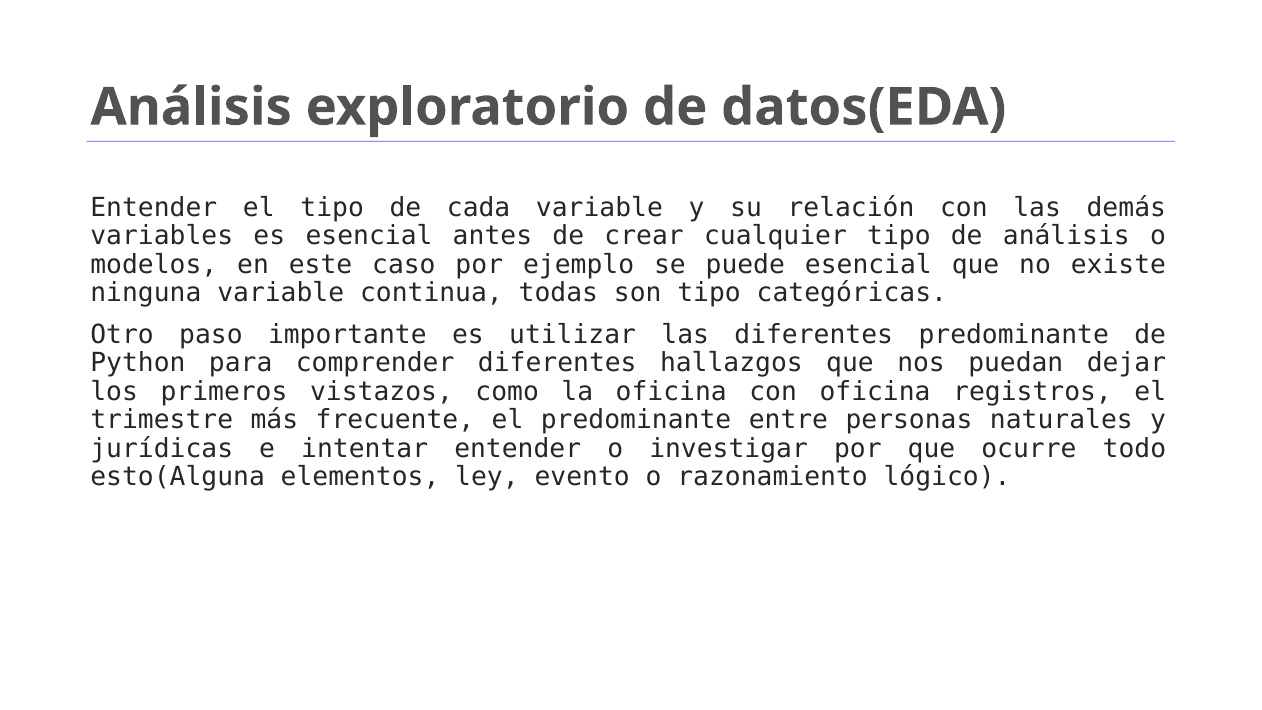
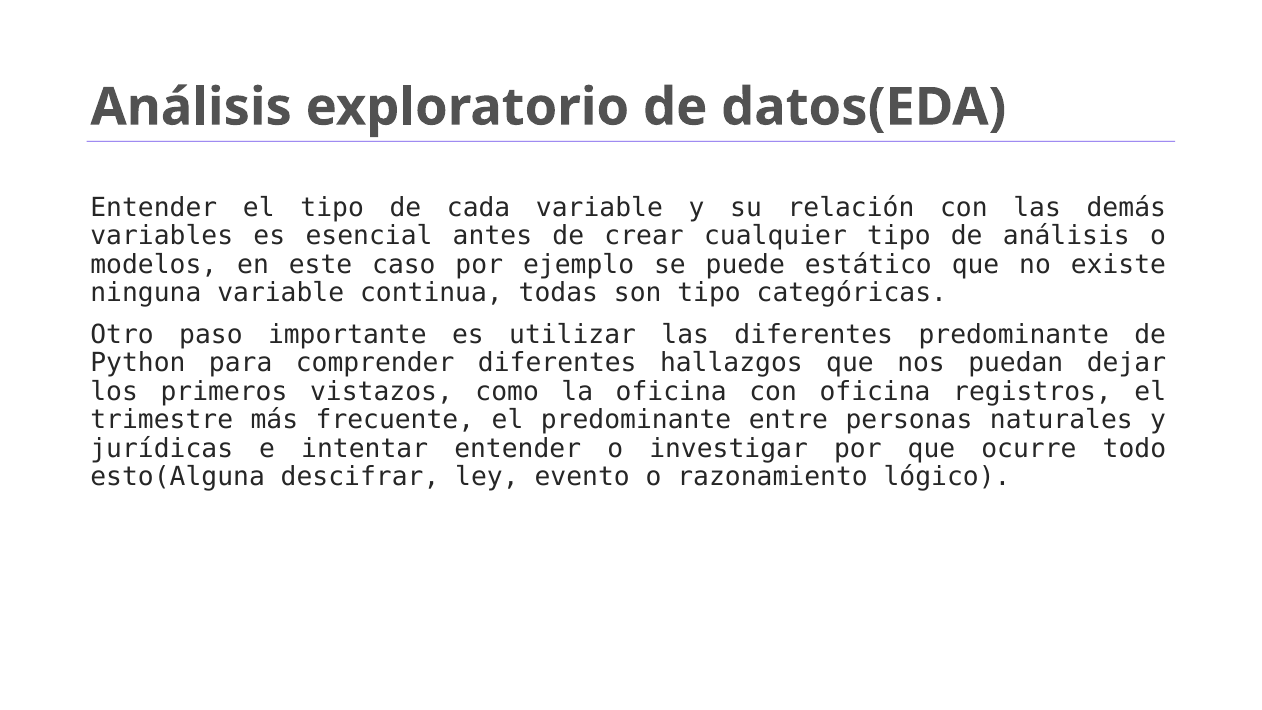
puede esencial: esencial -> estático
elementos: elementos -> descifrar
